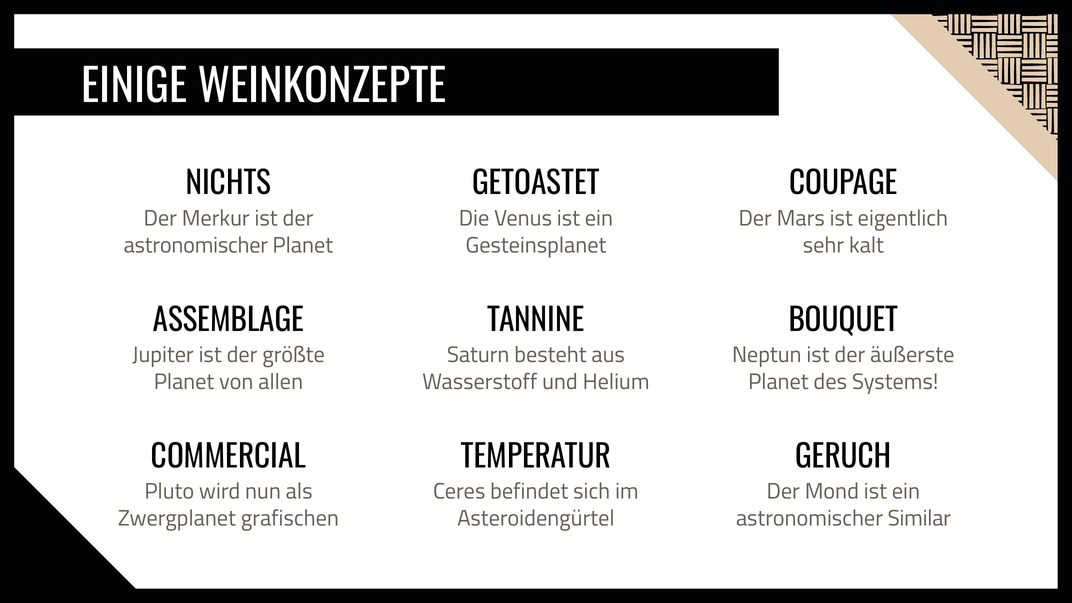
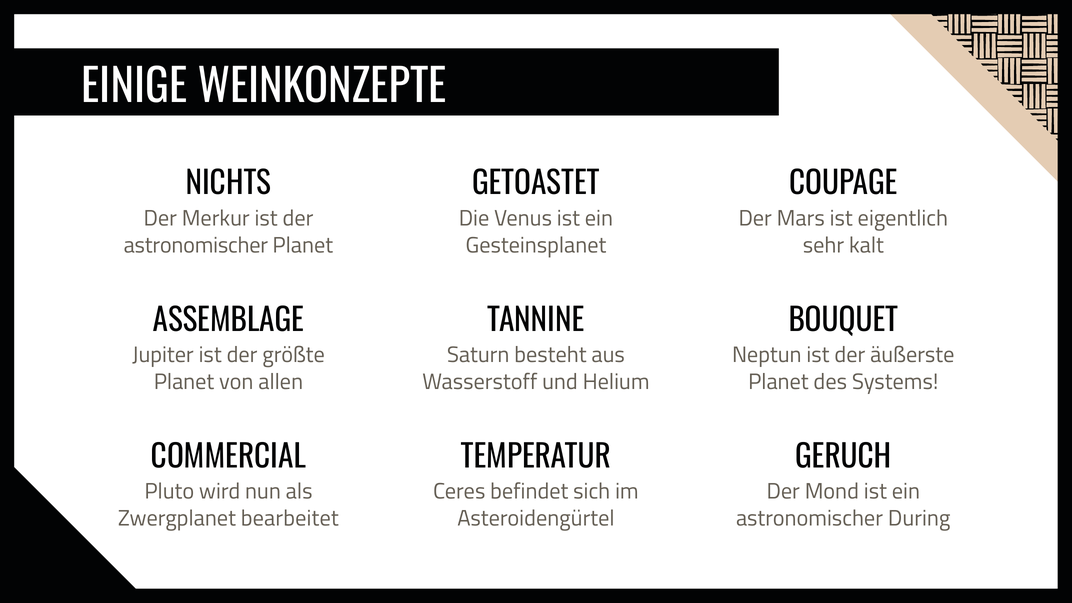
grafischen: grafischen -> bearbeitet
Similar: Similar -> During
